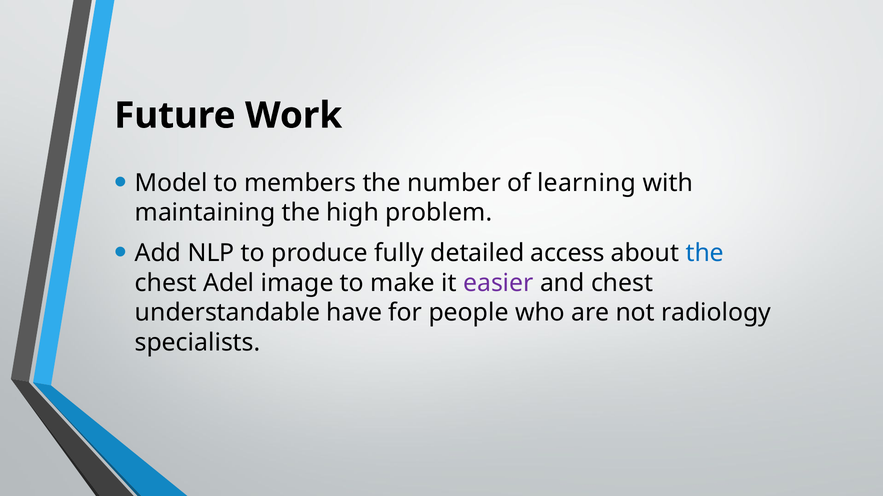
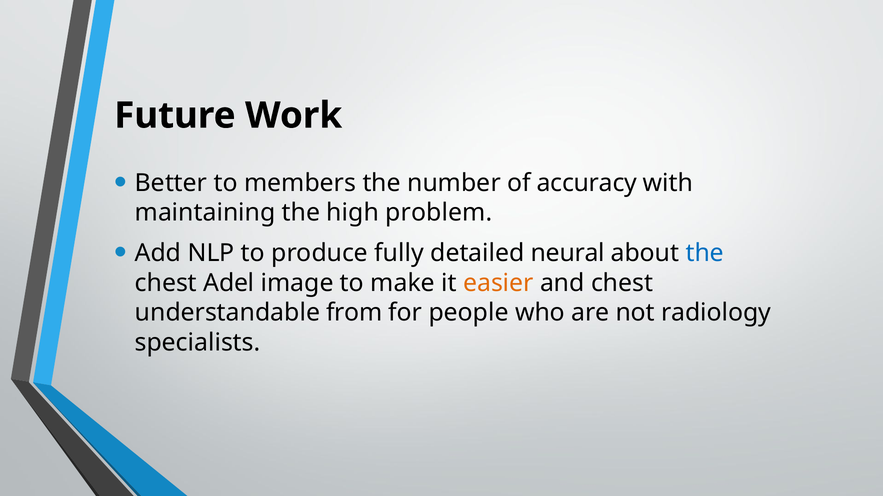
Model: Model -> Better
learning: learning -> accuracy
access: access -> neural
easier colour: purple -> orange
have: have -> from
